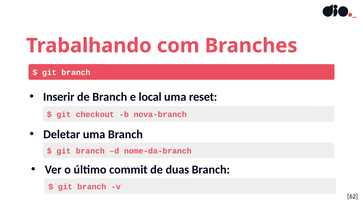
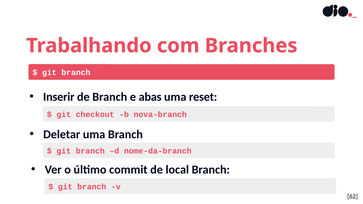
local: local -> abas
duas: duas -> local
